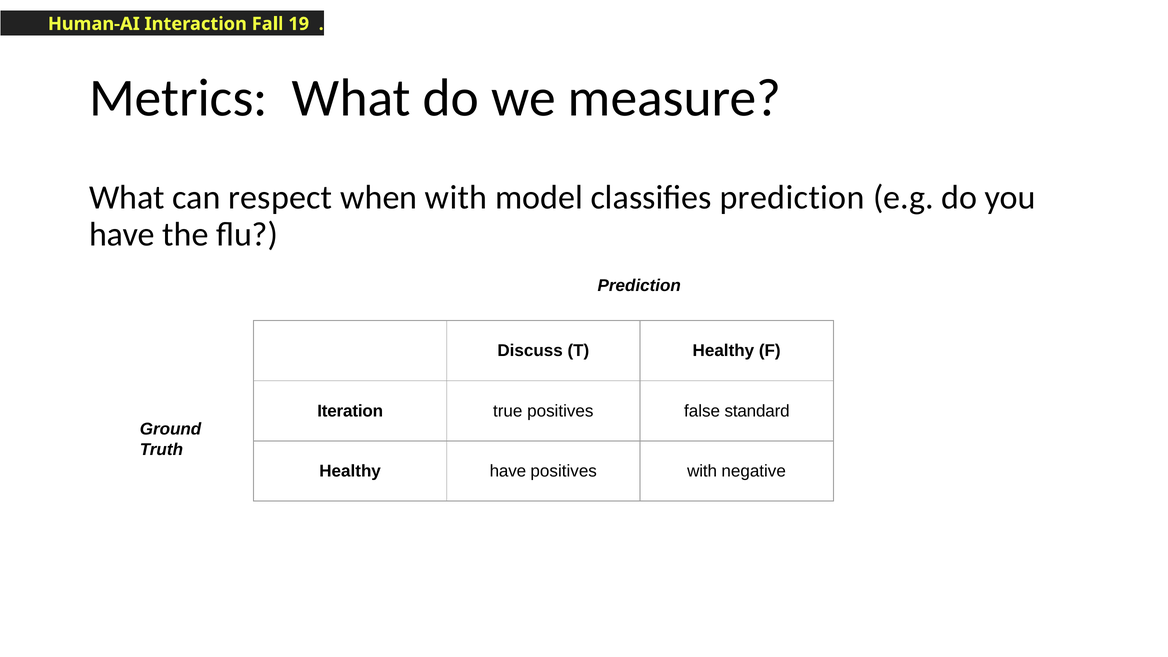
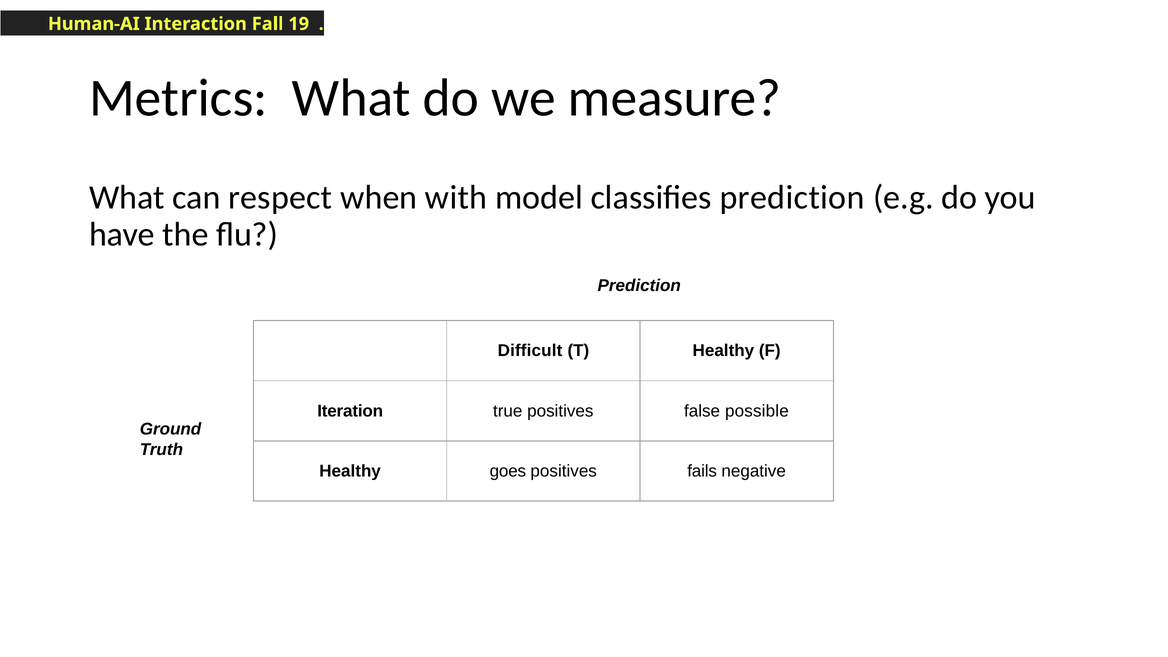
Discuss: Discuss -> Difficult
standard: standard -> possible
Healthy have: have -> goes
positives with: with -> fails
